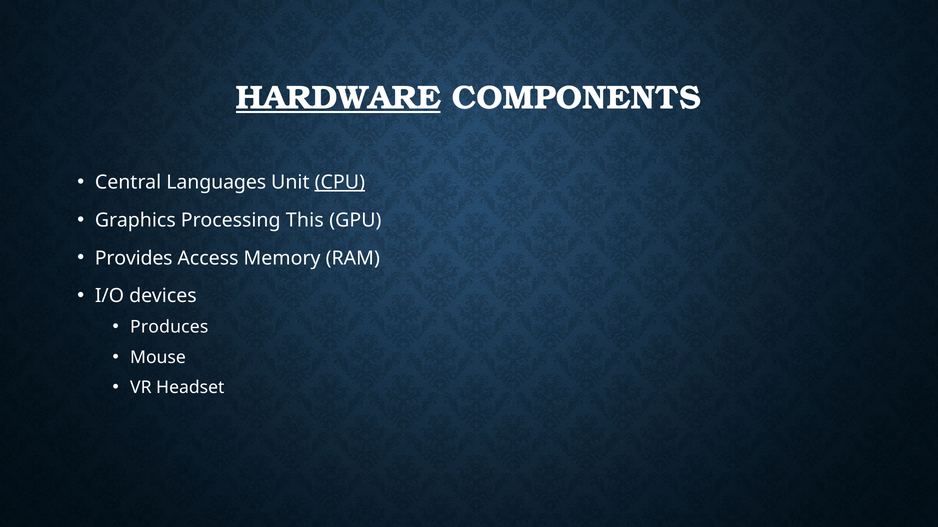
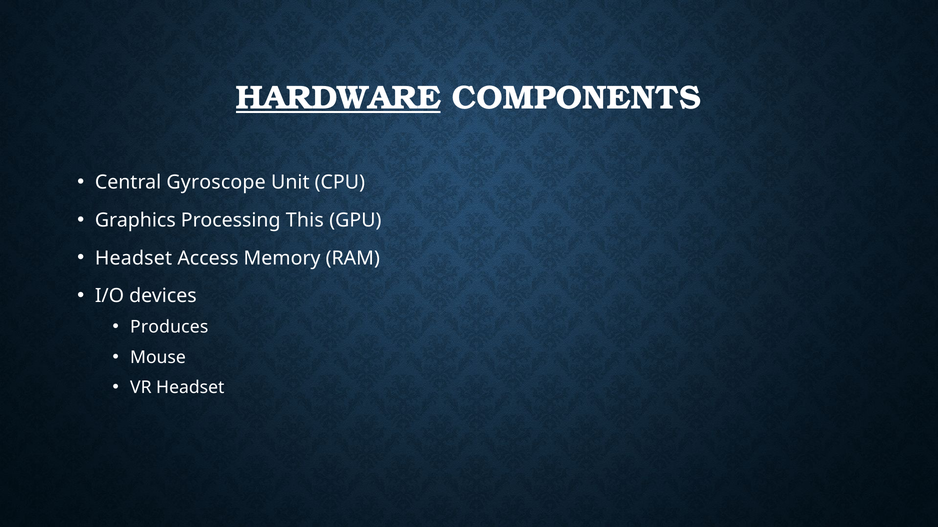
Languages: Languages -> Gyroscope
CPU underline: present -> none
Provides at (134, 258): Provides -> Headset
